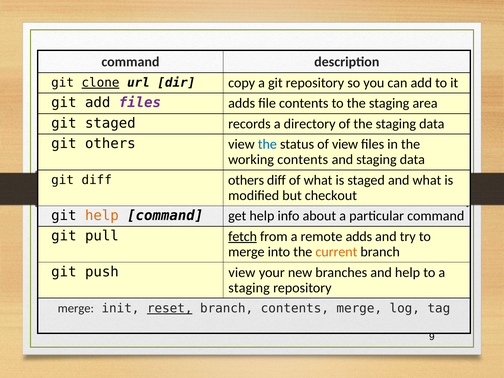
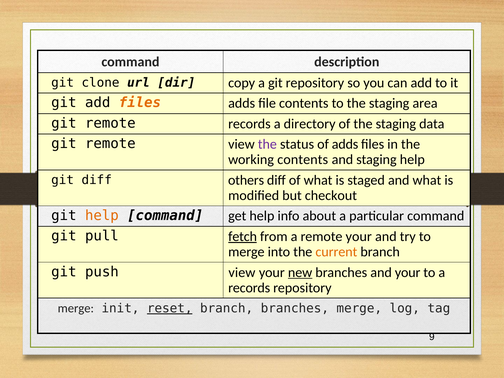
clone underline: present -> none
files at (140, 103) colour: purple -> orange
staged at (110, 123): staged -> remote
others at (110, 144): others -> remote
the at (267, 144) colour: blue -> purple
of view: view -> adds
and staging data: data -> help
remote adds: adds -> your
new underline: none -> present
and help: help -> your
staging at (249, 288): staging -> records
branch contents: contents -> branches
